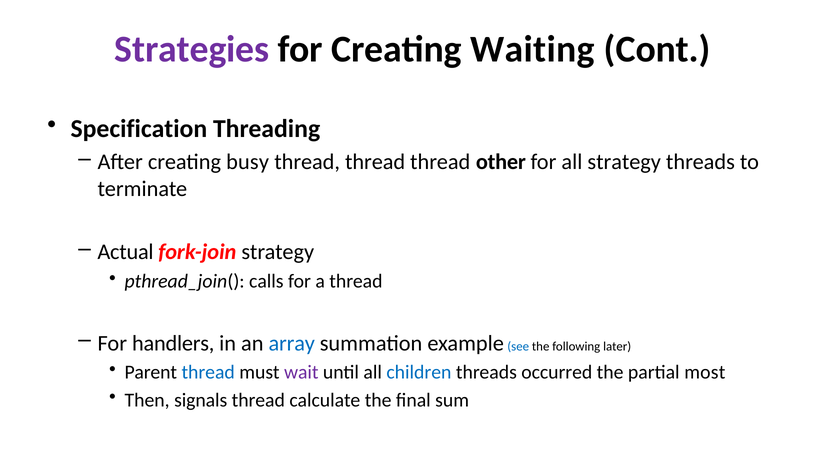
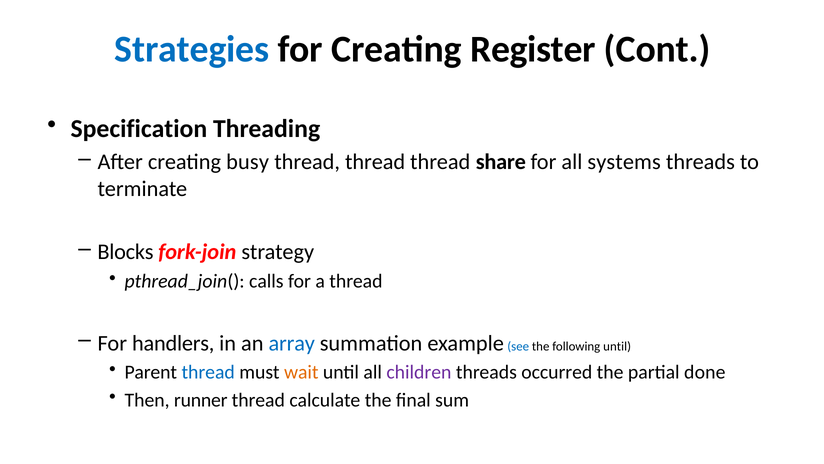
Strategies colour: purple -> blue
Waiting: Waiting -> Register
other: other -> share
all strategy: strategy -> systems
Actual: Actual -> Blocks
following later: later -> until
wait colour: purple -> orange
children colour: blue -> purple
most: most -> done
signals: signals -> runner
